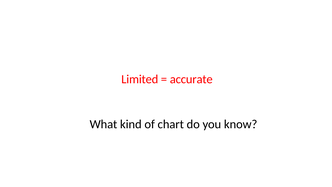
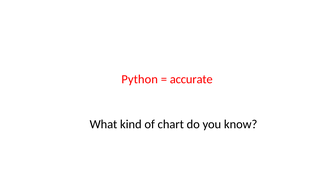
Limited: Limited -> Python
